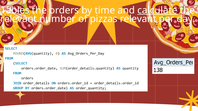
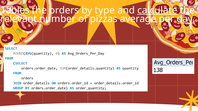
time: time -> type
pizzas relevant: relevant -> average
day underline: none -> present
